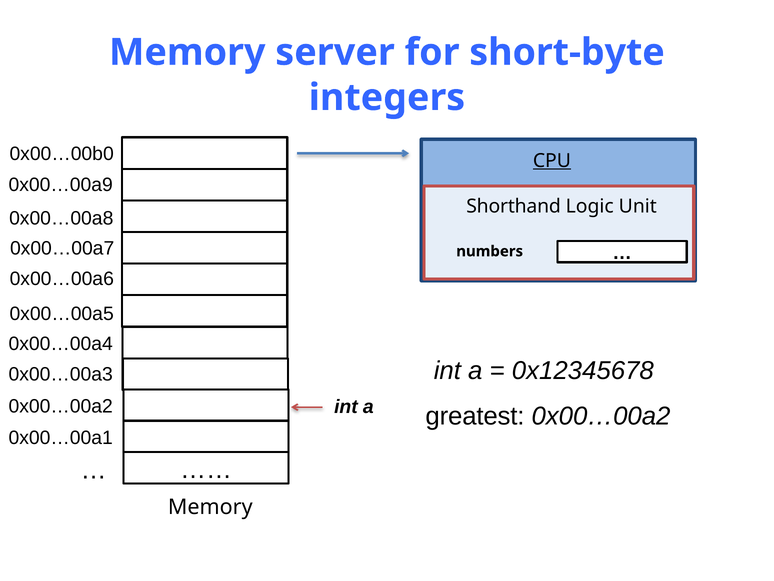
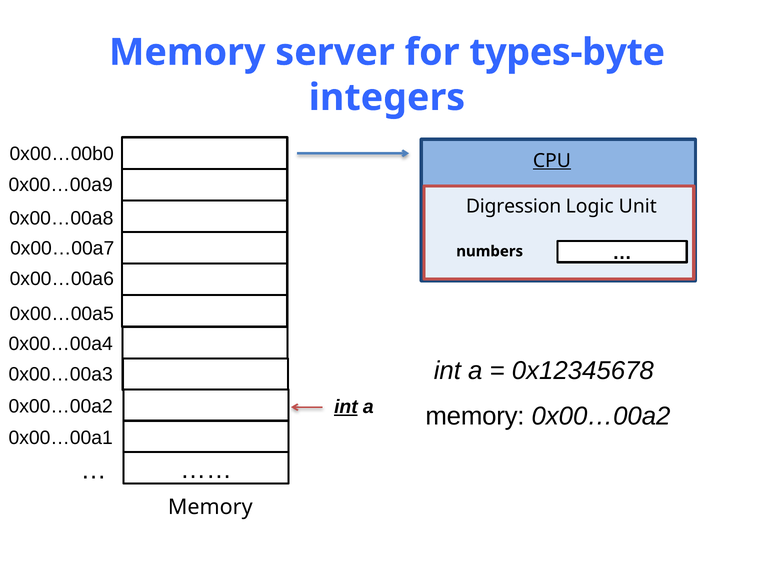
short-byte: short-byte -> types-byte
Shorthand: Shorthand -> Digression
int at (346, 407) underline: none -> present
greatest at (475, 416): greatest -> memory
